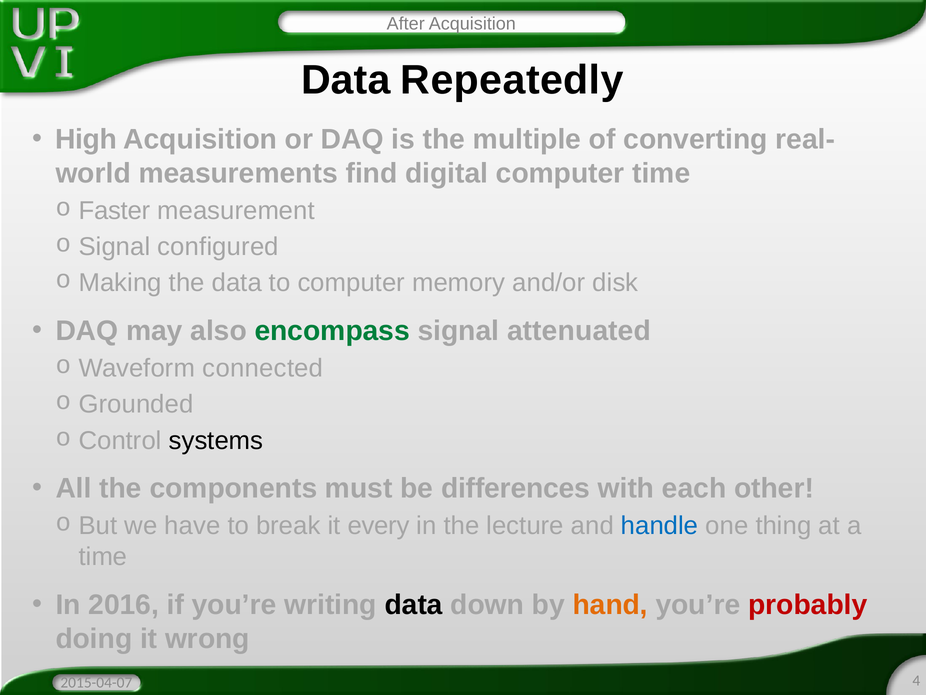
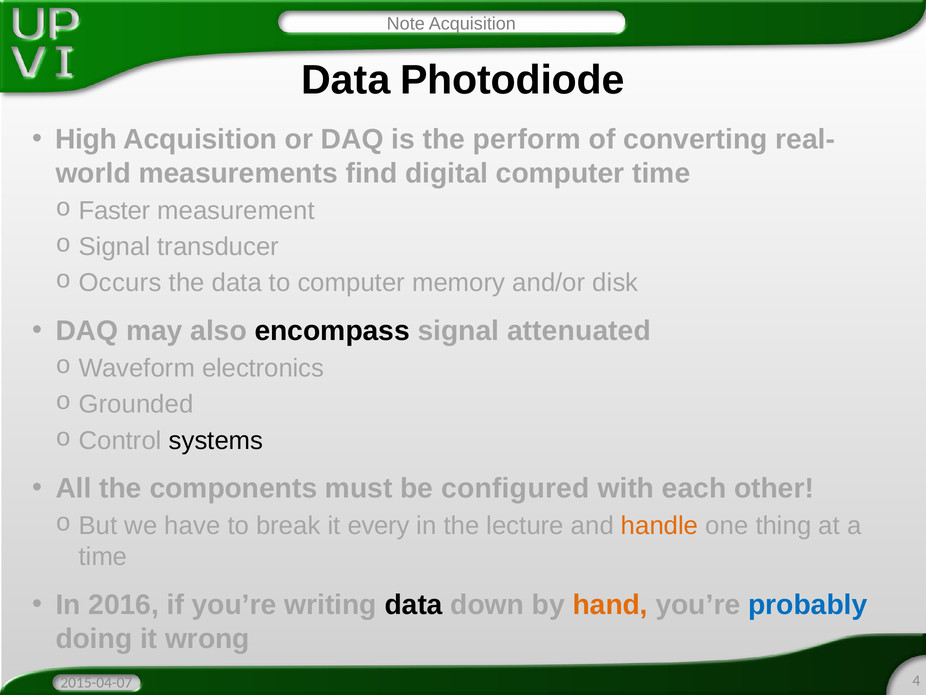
After: After -> Note
Repeatedly: Repeatedly -> Photodiode
multiple: multiple -> perform
configured: configured -> transducer
Making: Making -> Occurs
encompass colour: green -> black
connected: connected -> electronics
differences: differences -> configured
handle colour: blue -> orange
probably colour: red -> blue
